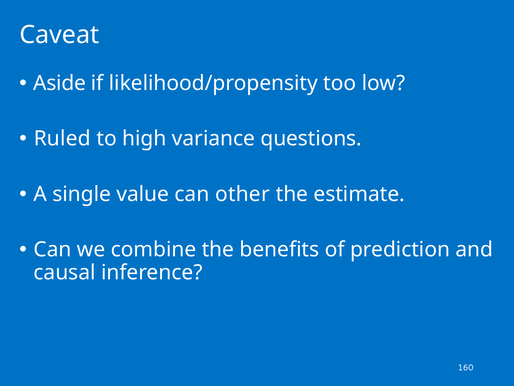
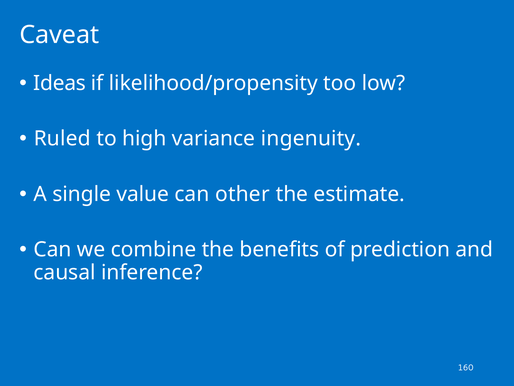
Aside: Aside -> Ideas
questions: questions -> ingenuity
